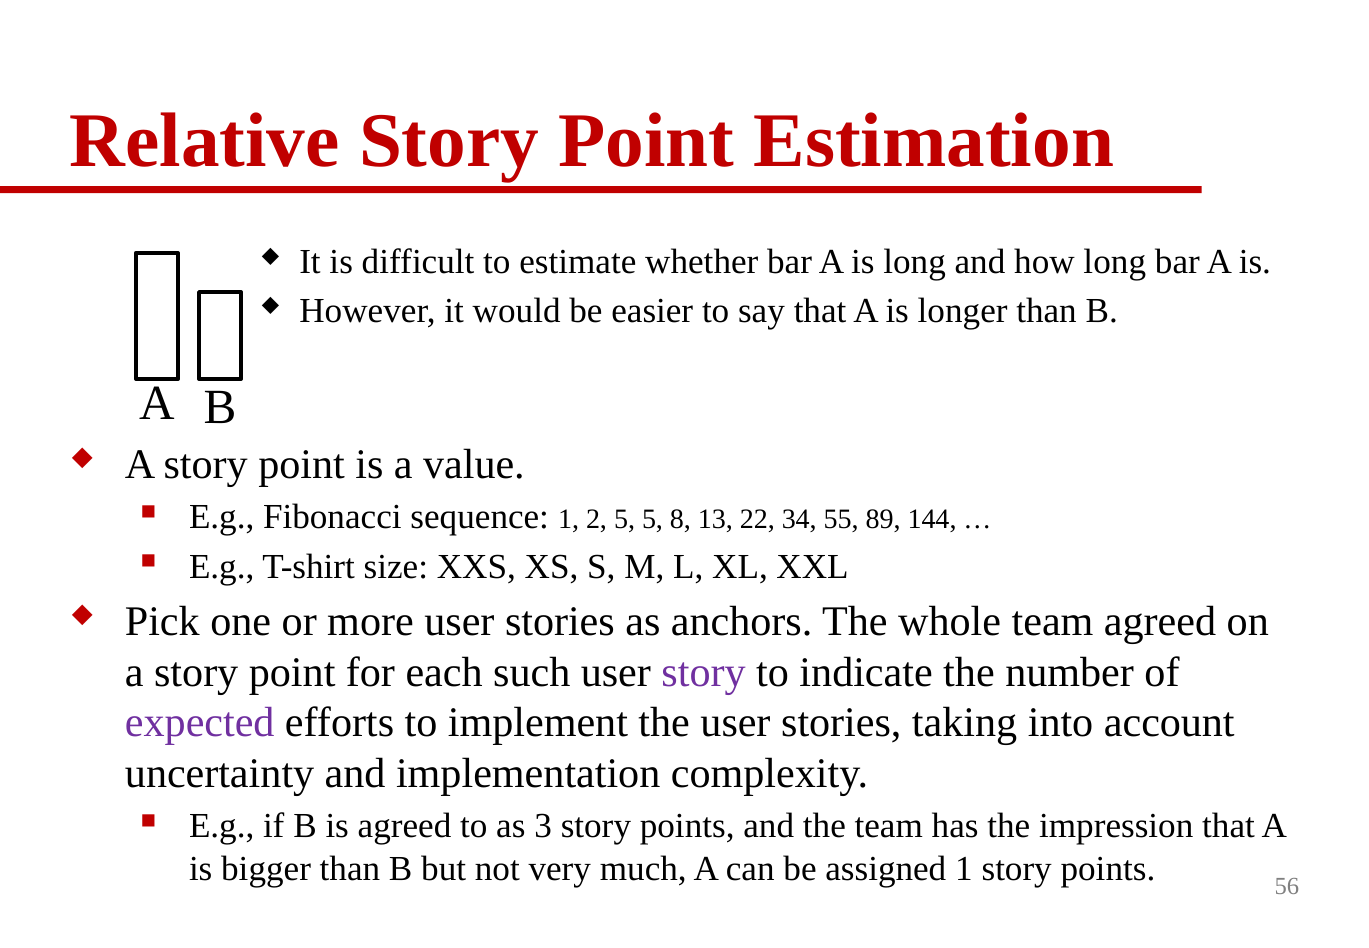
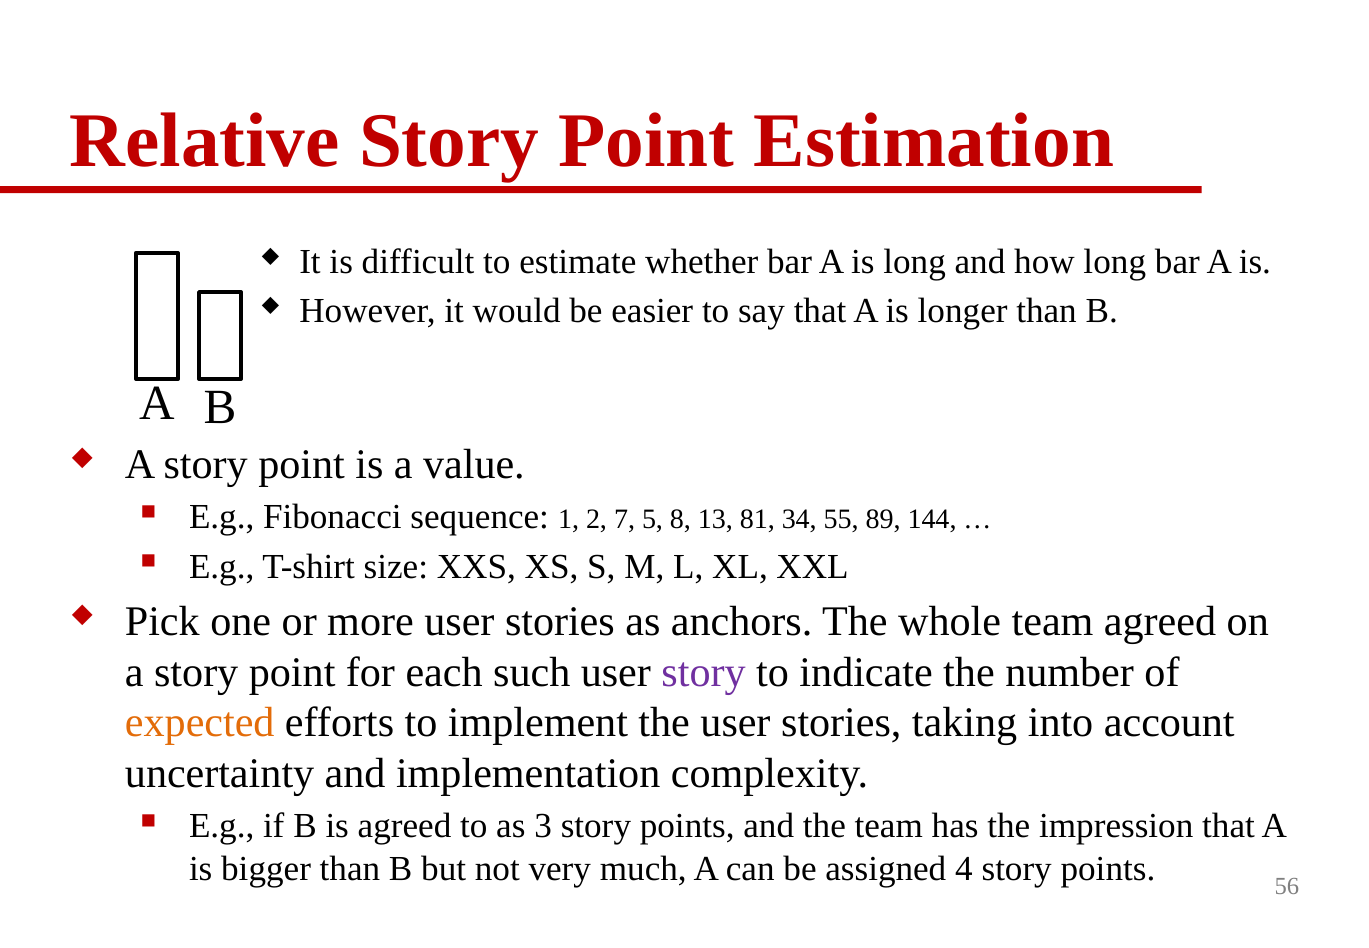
2 5: 5 -> 7
22: 22 -> 81
expected colour: purple -> orange
assigned 1: 1 -> 4
